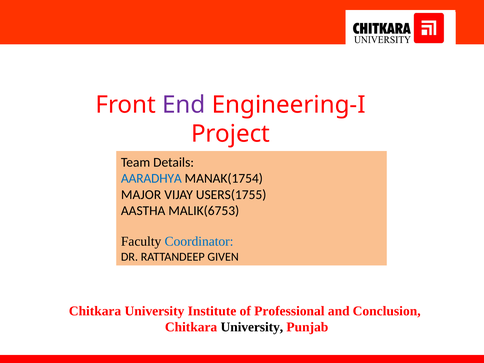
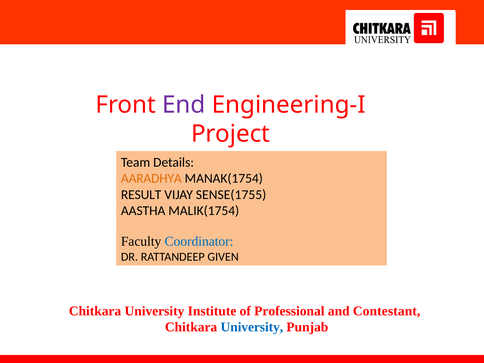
AARADHYA colour: blue -> orange
MAJOR: MAJOR -> RESULT
USERS(1755: USERS(1755 -> SENSE(1755
MALIK(6753: MALIK(6753 -> MALIK(1754
Conclusion: Conclusion -> Contestant
University at (252, 327) colour: black -> blue
